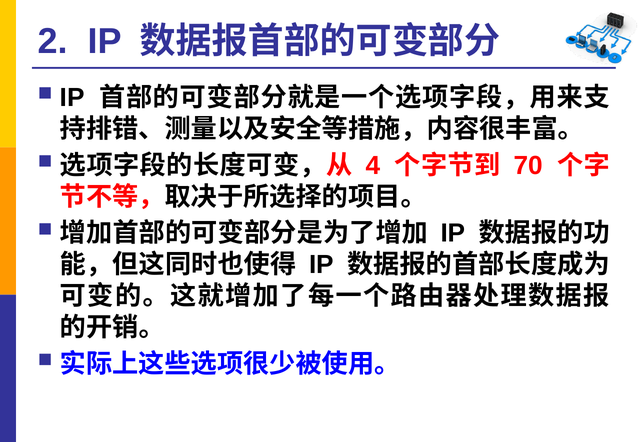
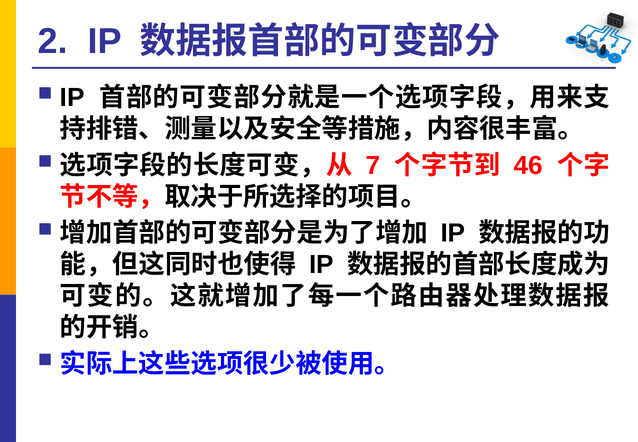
4: 4 -> 7
70: 70 -> 46
